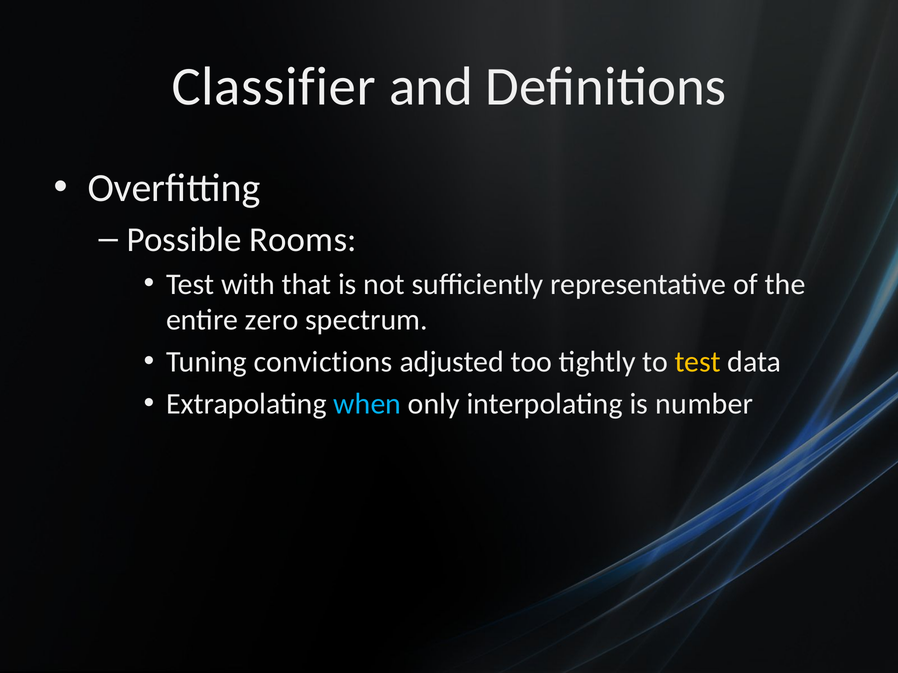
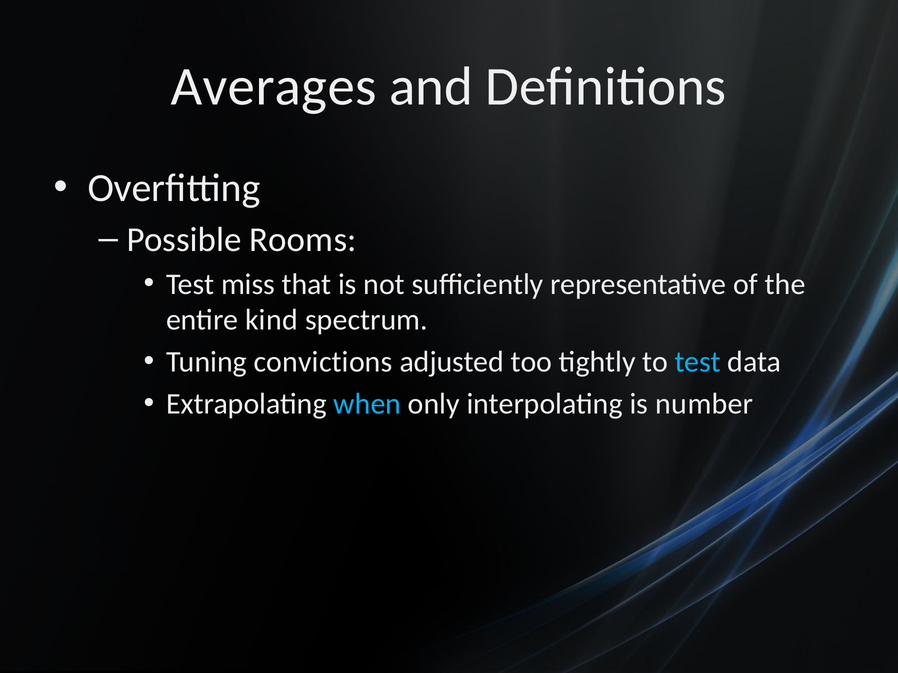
Classifier: Classifier -> Averages
with: with -> miss
zero: zero -> kind
test at (698, 362) colour: yellow -> light blue
